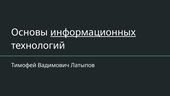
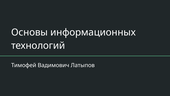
информационных underline: present -> none
